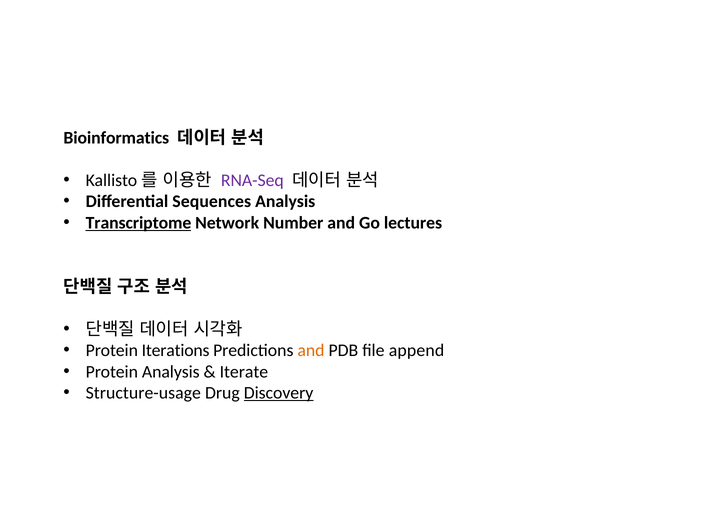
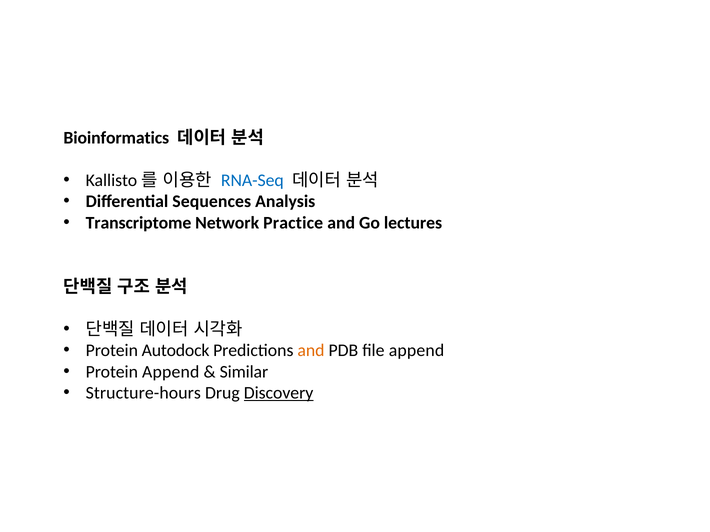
RNA-Seq colour: purple -> blue
Transcriptome underline: present -> none
Number: Number -> Practice
Iterations: Iterations -> Autodock
Protein Analysis: Analysis -> Append
Iterate: Iterate -> Similar
Structure-usage: Structure-usage -> Structure-hours
